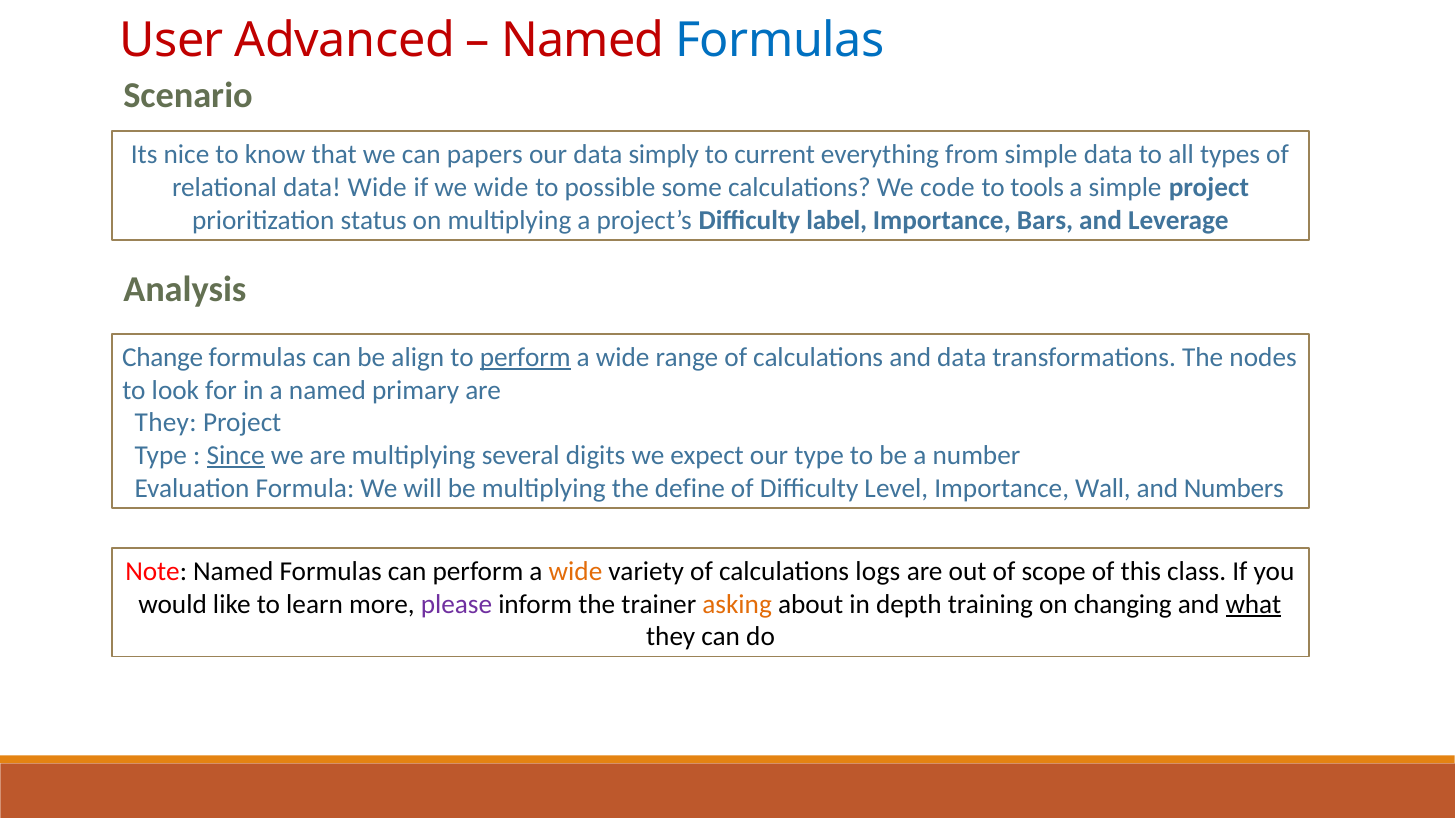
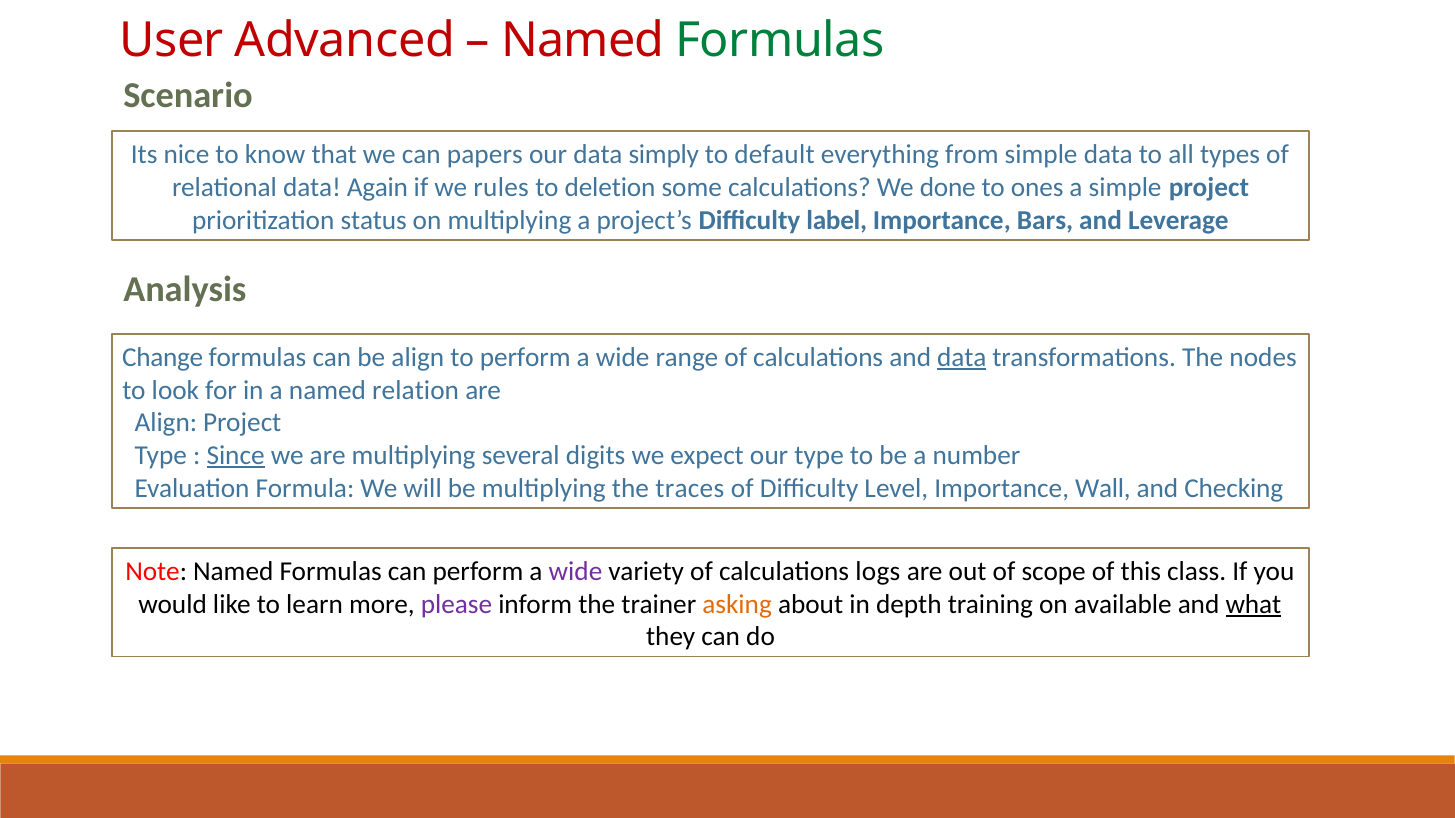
Formulas at (780, 41) colour: blue -> green
current: current -> default
data Wide: Wide -> Again
we wide: wide -> rules
possible: possible -> deletion
code: code -> done
tools: tools -> ones
perform at (525, 358) underline: present -> none
data at (962, 358) underline: none -> present
primary: primary -> relation
They at (166, 423): They -> Align
define: define -> traces
Numbers: Numbers -> Checking
wide at (576, 572) colour: orange -> purple
changing: changing -> available
